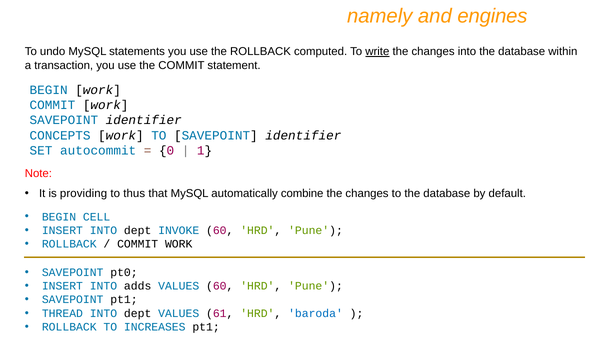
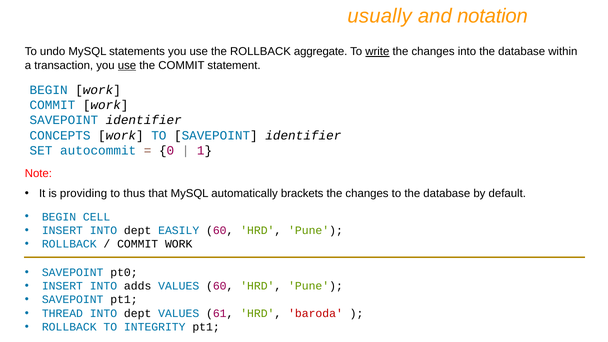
namely: namely -> usually
engines: engines -> notation
computed: computed -> aggregate
use at (127, 65) underline: none -> present
combine: combine -> brackets
INVOKE: INVOKE -> EASILY
baroda colour: blue -> red
INCREASES: INCREASES -> INTEGRITY
